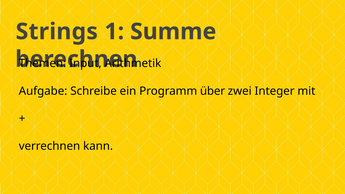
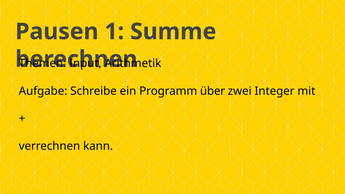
Strings: Strings -> Pausen
